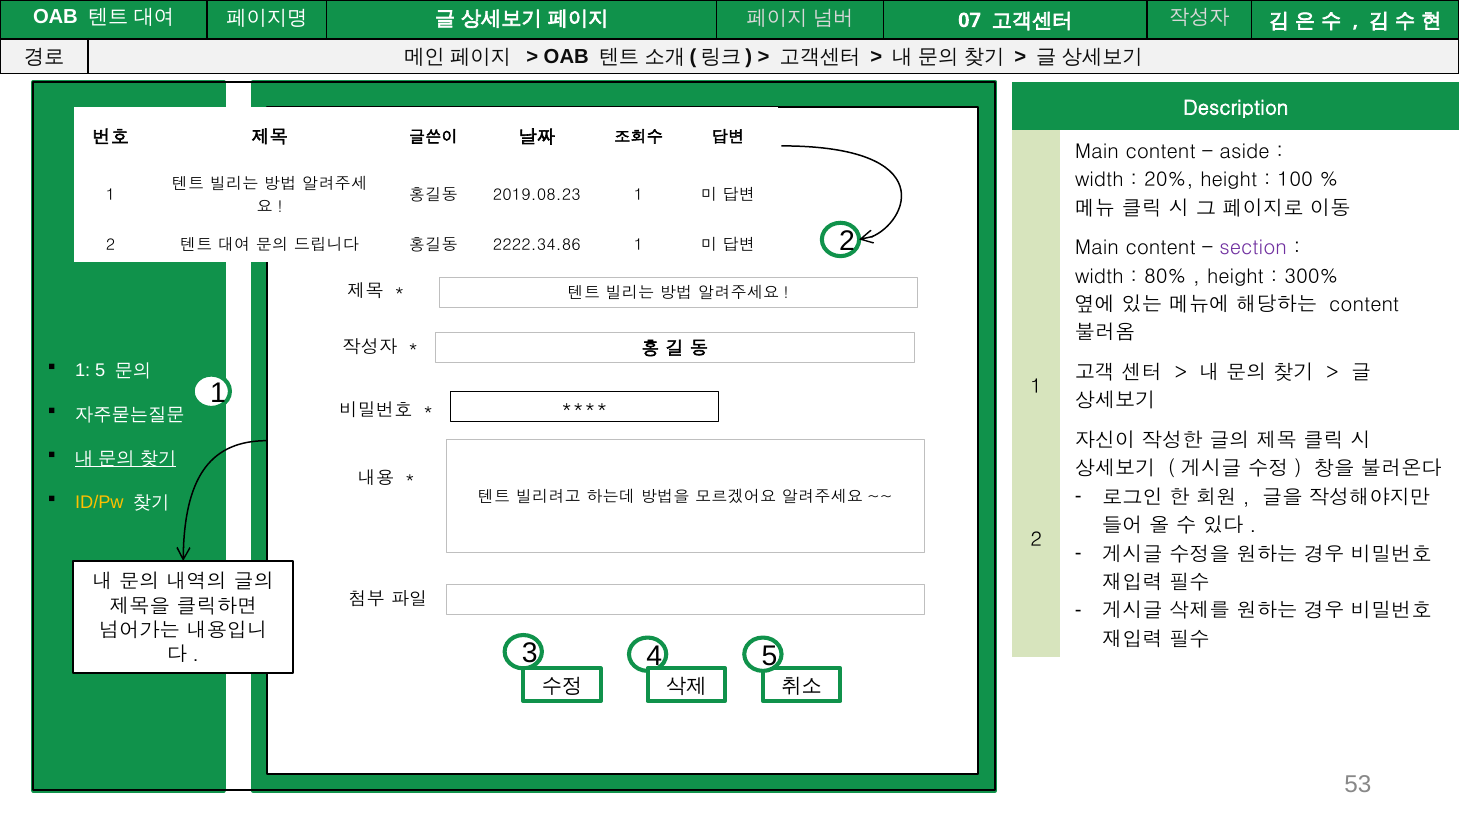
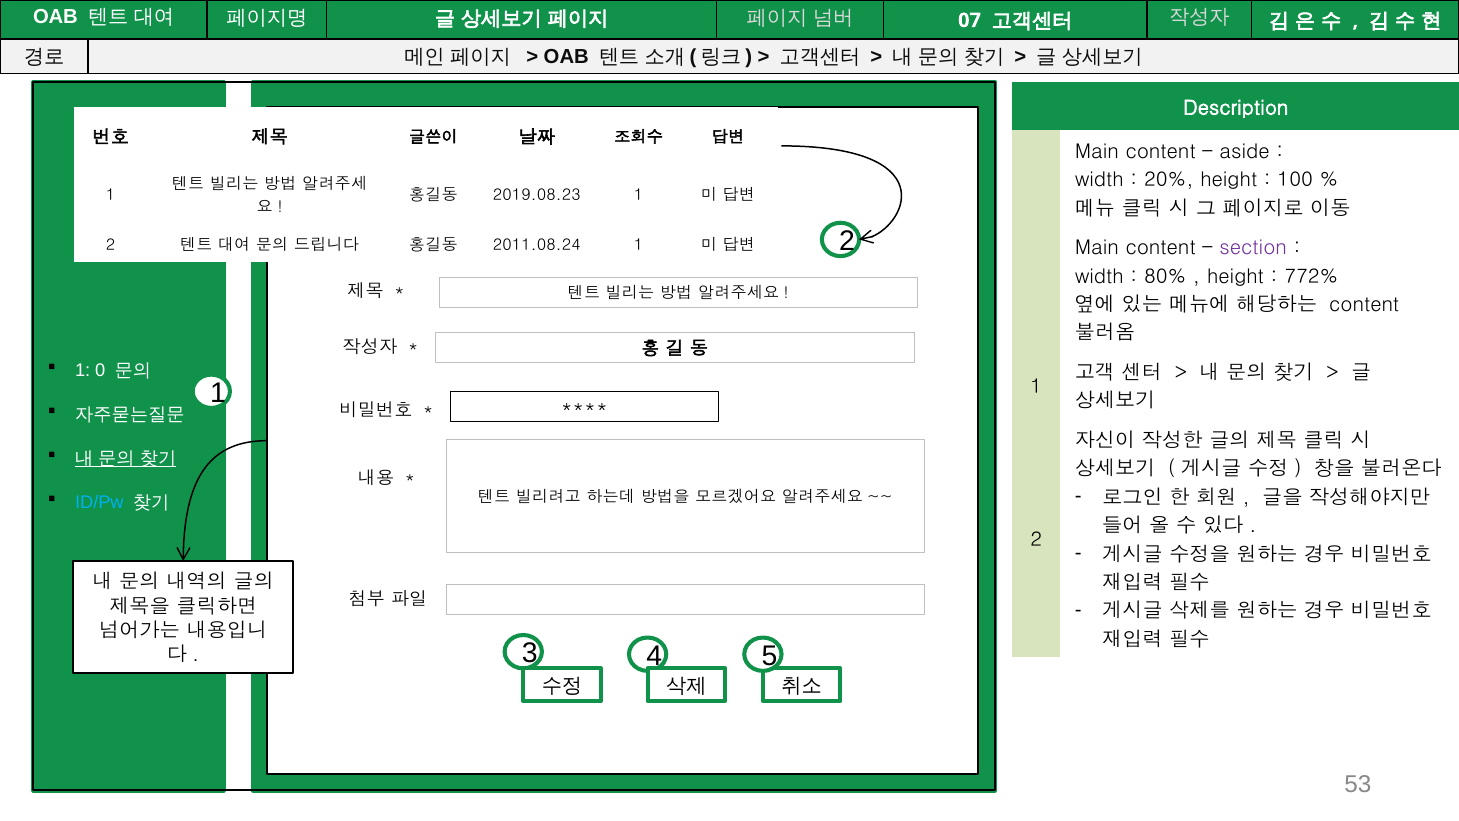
2222.34.86: 2222.34.86 -> 2011.08.24
300%: 300% -> 772%
1 5: 5 -> 0
ID/Pw colour: yellow -> light blue
